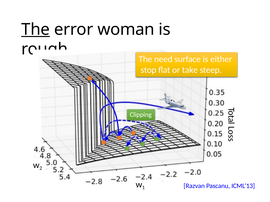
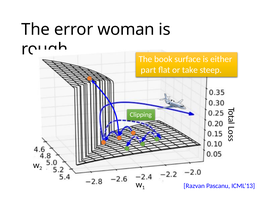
The at (36, 29) underline: present -> none
need: need -> book
stop: stop -> part
